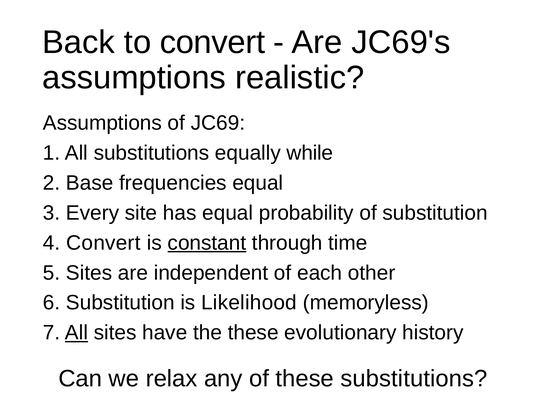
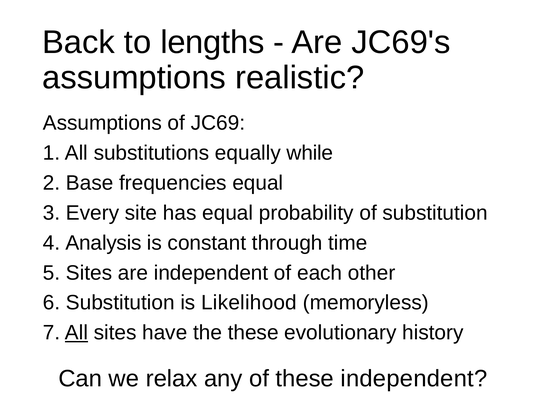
to convert: convert -> lengths
4 Convert: Convert -> Analysis
constant underline: present -> none
these substitutions: substitutions -> independent
